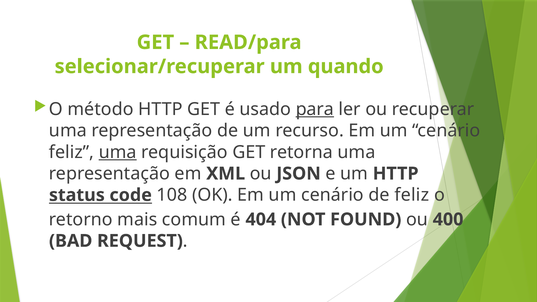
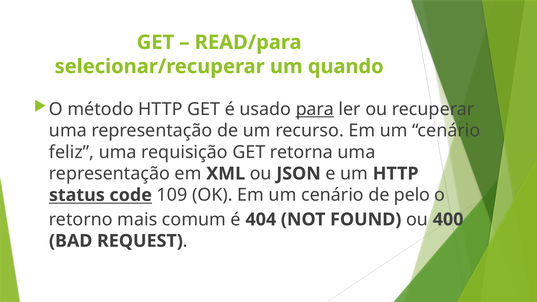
uma at (118, 152) underline: present -> none
108: 108 -> 109
de feliz: feliz -> pelo
